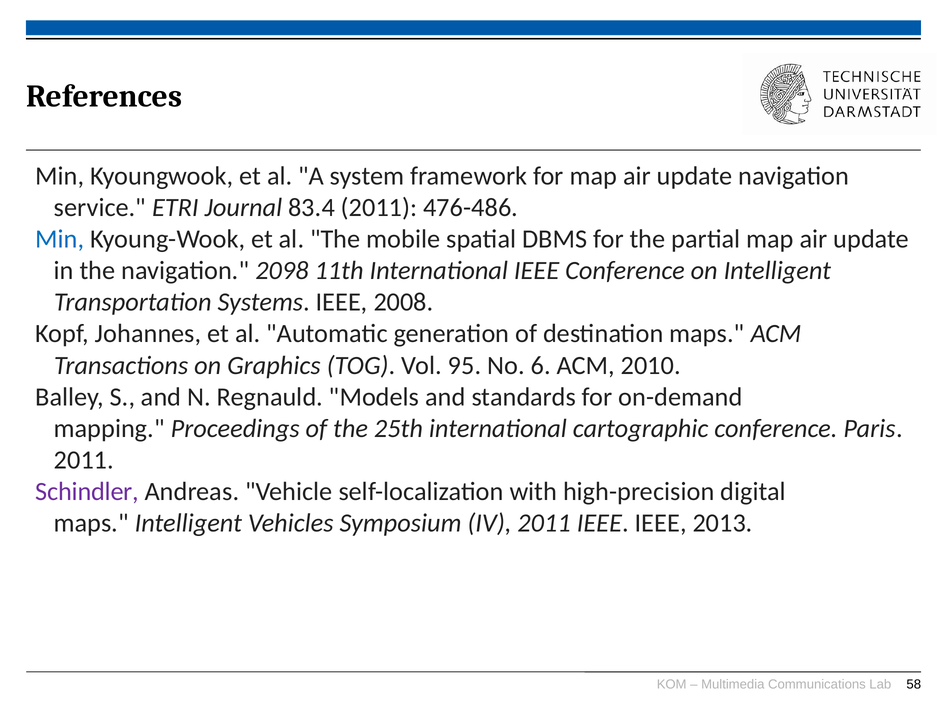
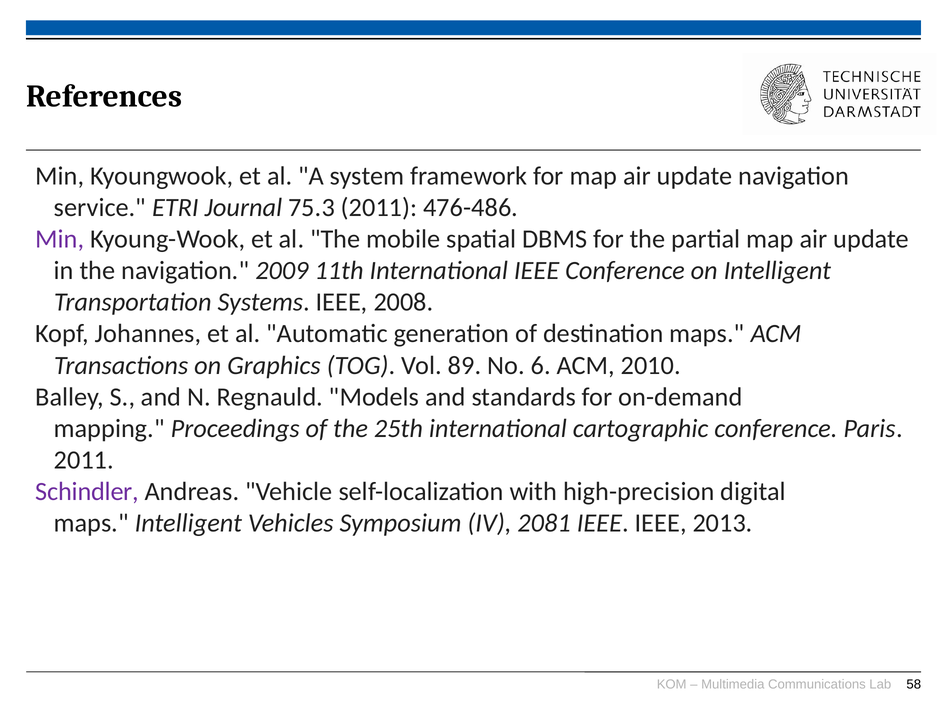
83.4: 83.4 -> 75.3
Min at (60, 239) colour: blue -> purple
2098: 2098 -> 2009
95: 95 -> 89
IV 2011: 2011 -> 2081
